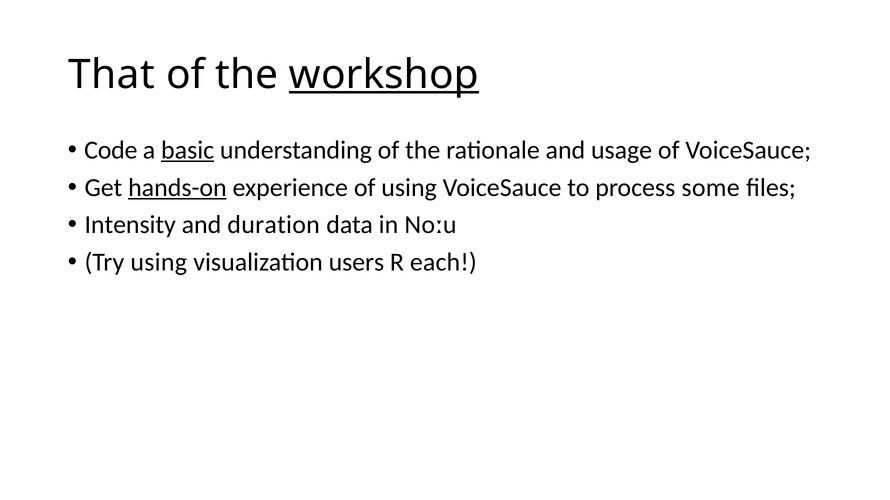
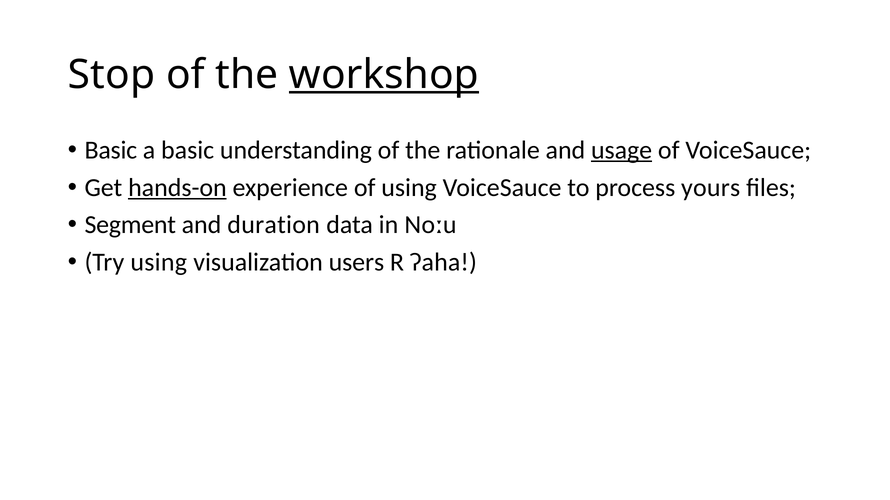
That: That -> Stop
Code at (111, 150): Code -> Basic
basic at (188, 150) underline: present -> none
usage underline: none -> present
some: some -> yours
Intensity: Intensity -> Segment
each: each -> ʔaha
